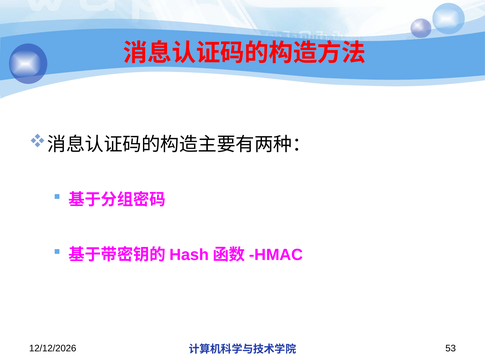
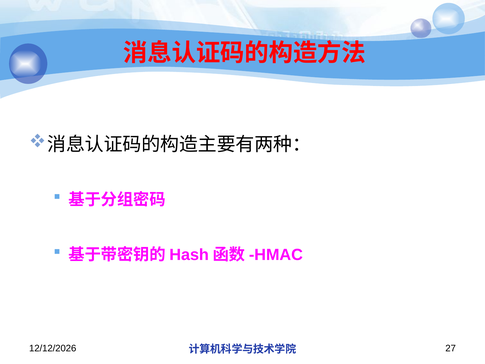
53: 53 -> 27
